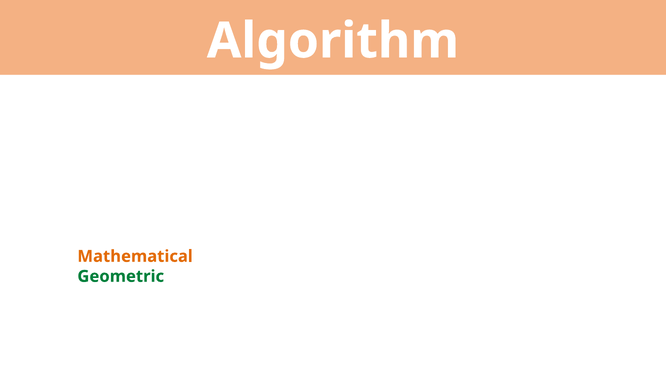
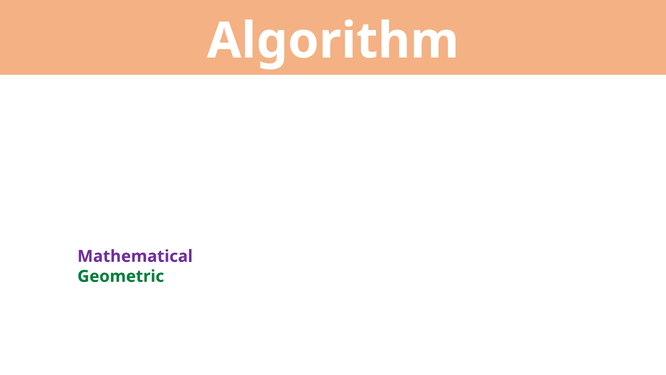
Mathematical colour: orange -> purple
